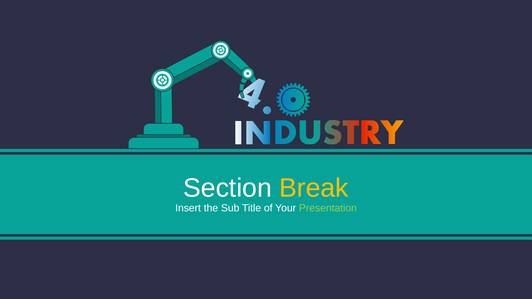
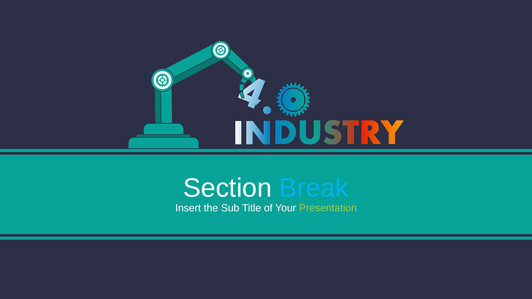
Break colour: yellow -> light blue
